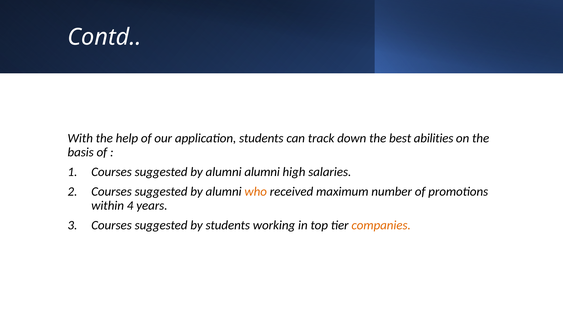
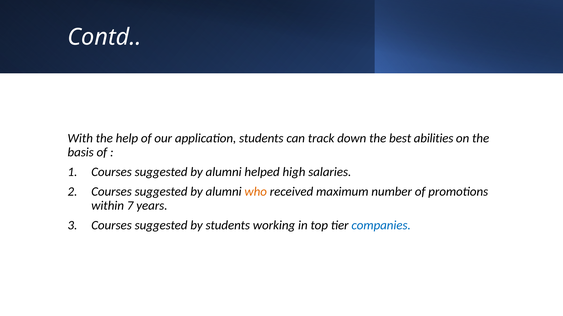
alumni alumni: alumni -> helped
4: 4 -> 7
companies colour: orange -> blue
